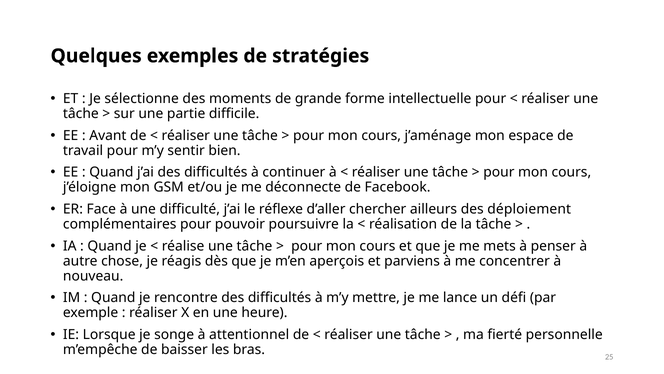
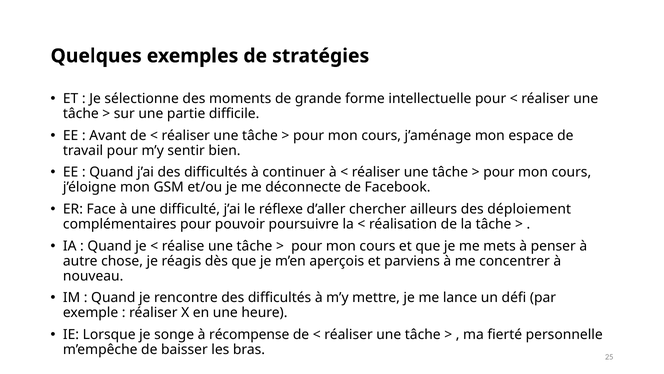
attentionnel: attentionnel -> récompense
